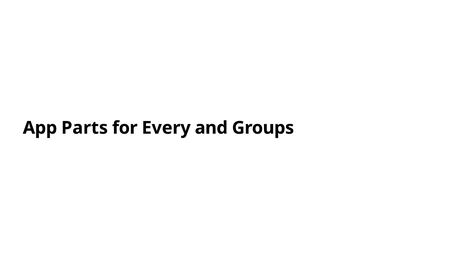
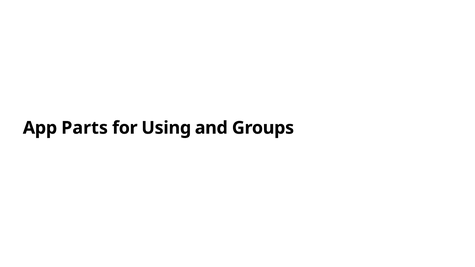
Every: Every -> Using
